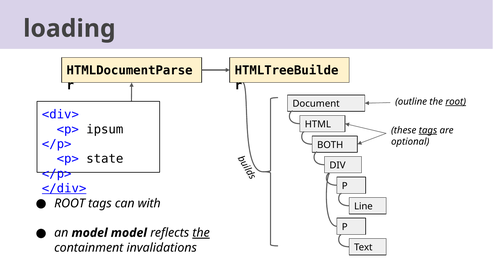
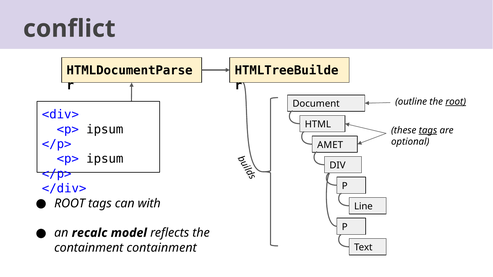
loading: loading -> conflict
BOTH: BOTH -> AMET
state at (105, 159): state -> ipsum
</div> underline: present -> none
an model: model -> recalc
the at (201, 233) underline: present -> none
containment invalidations: invalidations -> containment
